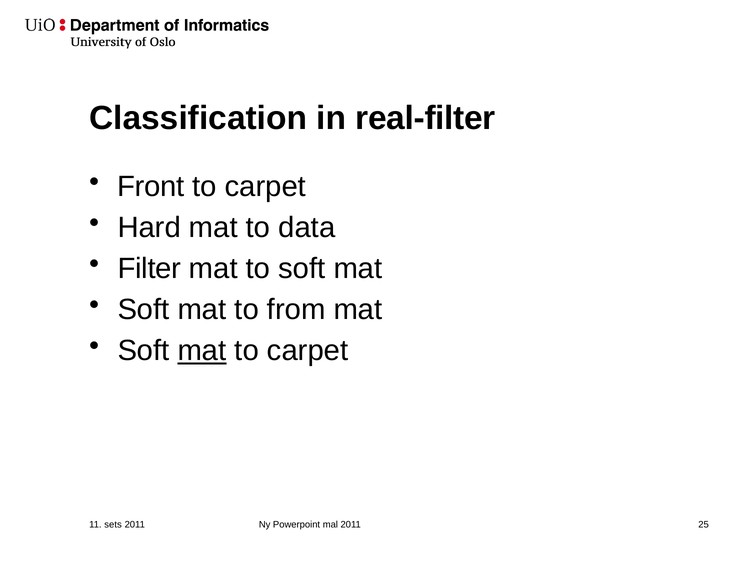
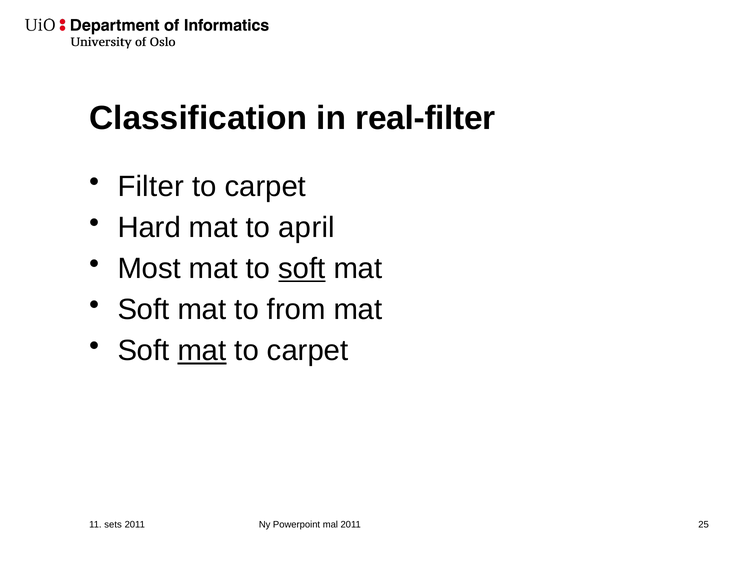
Front: Front -> Filter
data: data -> april
Filter: Filter -> Most
soft at (302, 269) underline: none -> present
